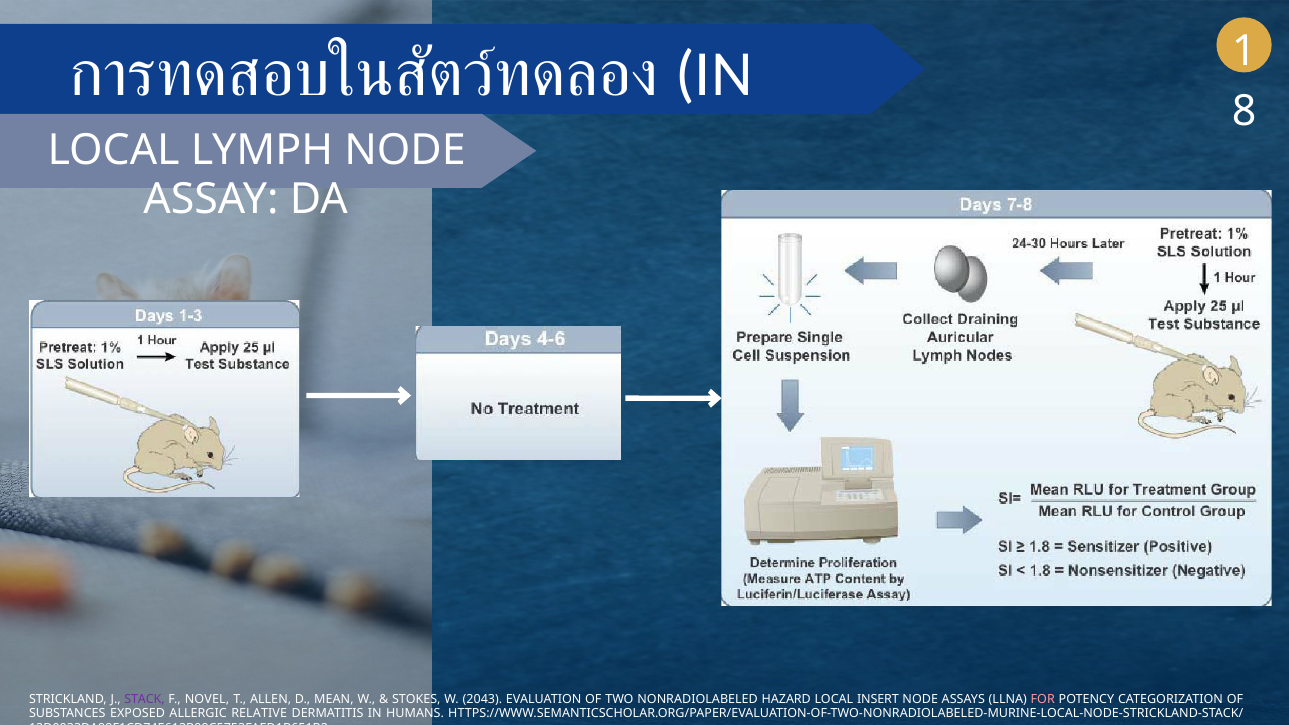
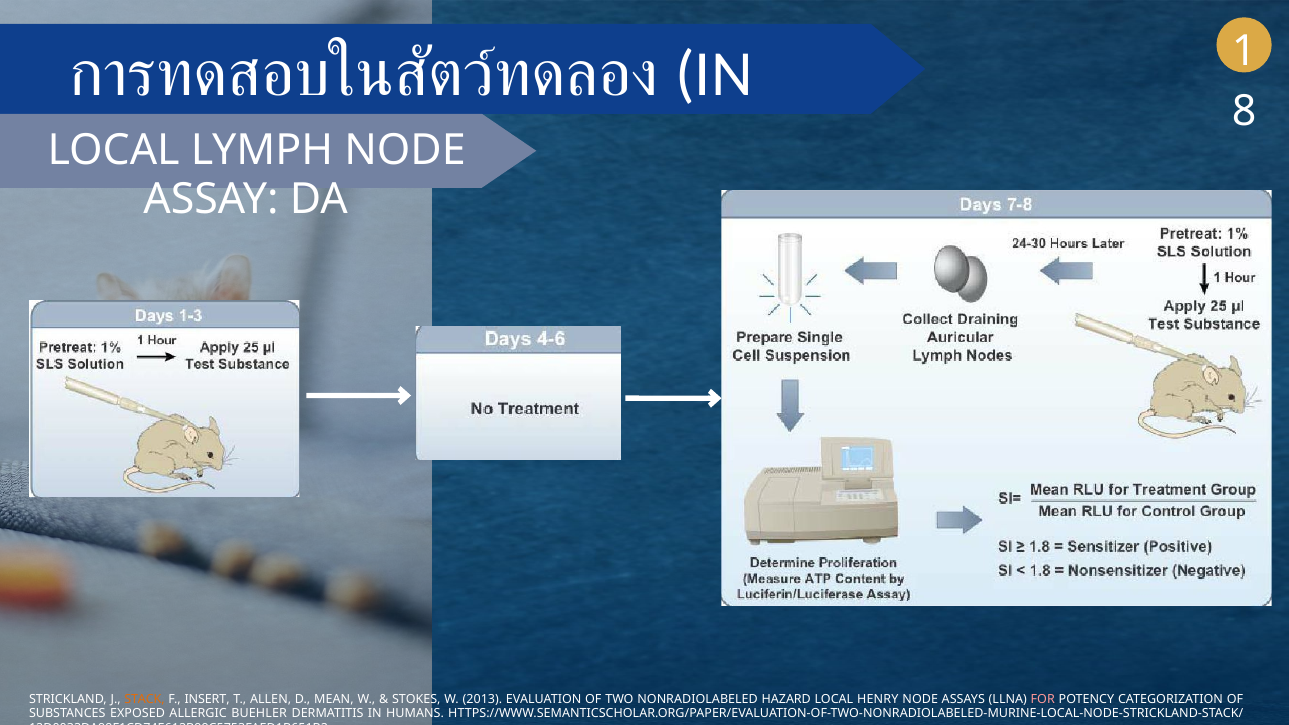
STACK colour: purple -> orange
NOVEL: NOVEL -> INSERT
2043: 2043 -> 2013
INSERT: INSERT -> HENRY
RELATIVE: RELATIVE -> BUEHLER
